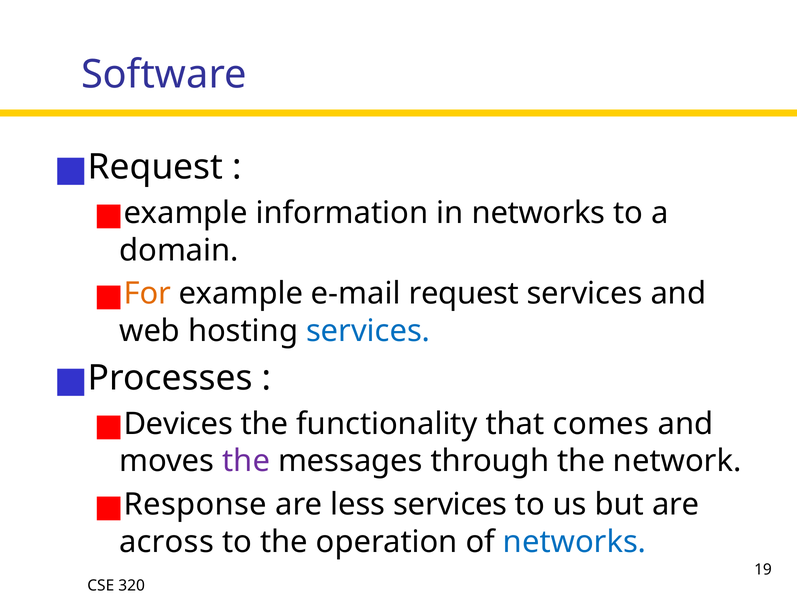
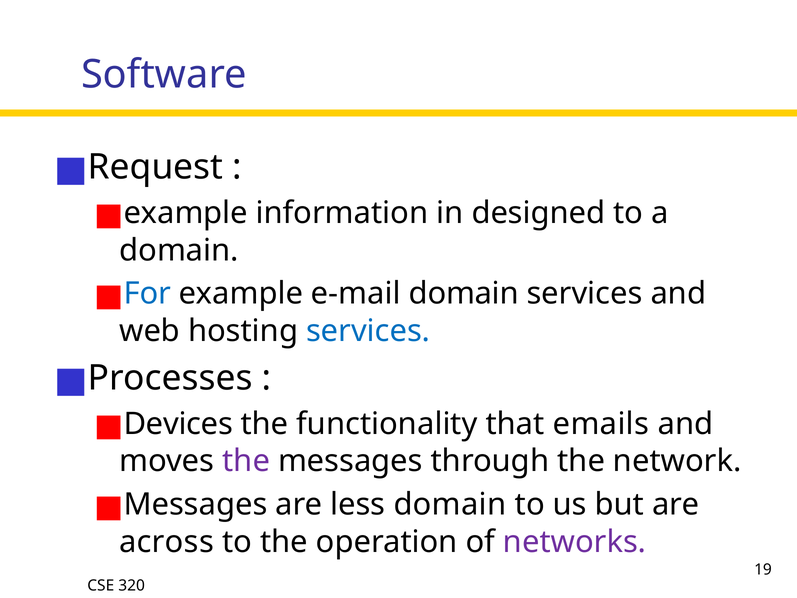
in networks: networks -> designed
For colour: orange -> blue
e-mail request: request -> domain
comes: comes -> emails
Response at (195, 504): Response -> Messages
less services: services -> domain
networks at (575, 542) colour: blue -> purple
